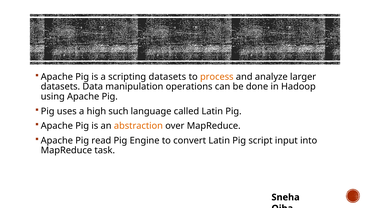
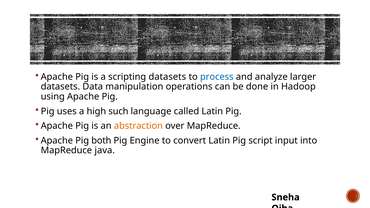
process colour: orange -> blue
read: read -> both
task: task -> java
